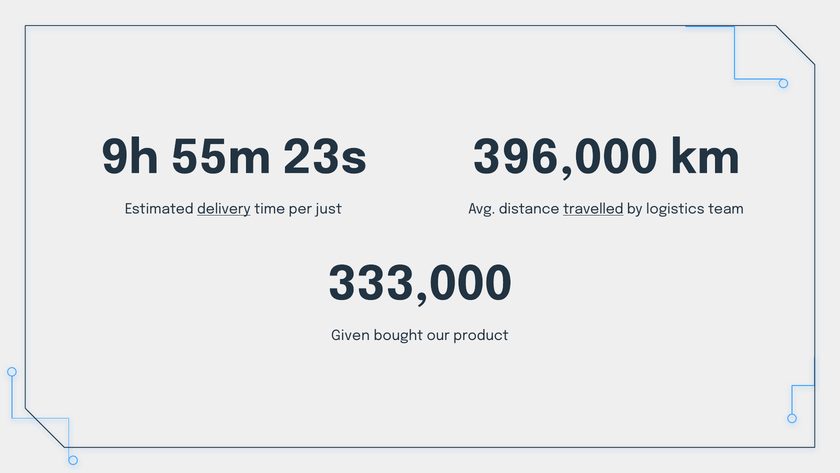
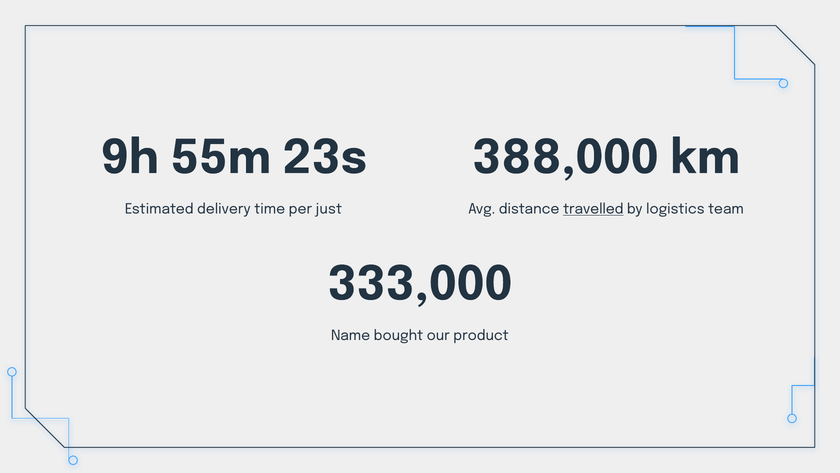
396,000: 396,000 -> 388,000
delivery underline: present -> none
Given: Given -> Name
